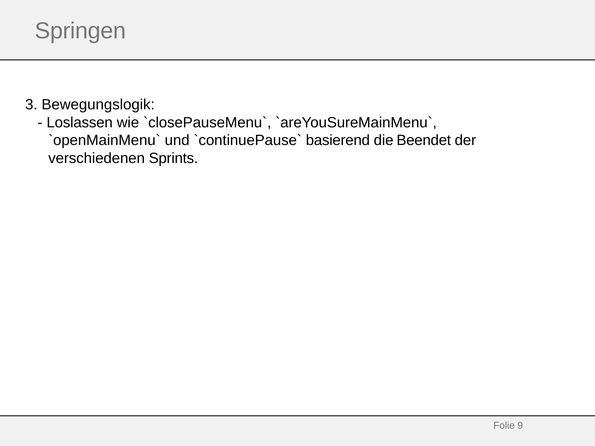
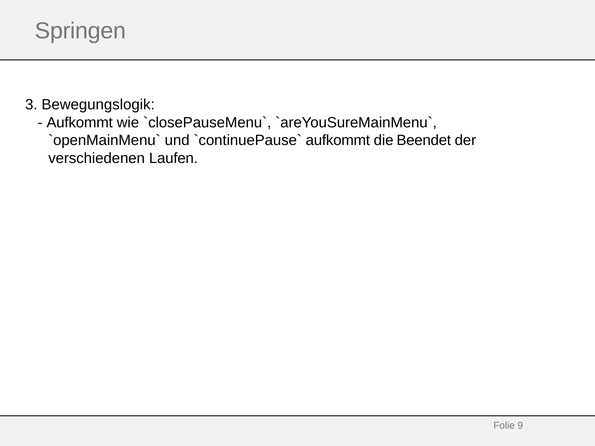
Loslassen at (80, 123): Loslassen -> Aufkommt
basierend at (338, 140): basierend -> aufkommt
Sprints: Sprints -> Laufen
